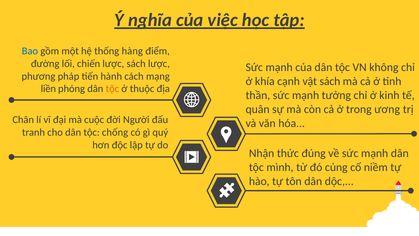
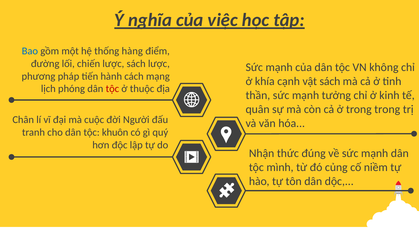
liền: liền -> lịch
tộc at (112, 89) colour: orange -> red
trong ương: ương -> trong
chống: chống -> khuôn
